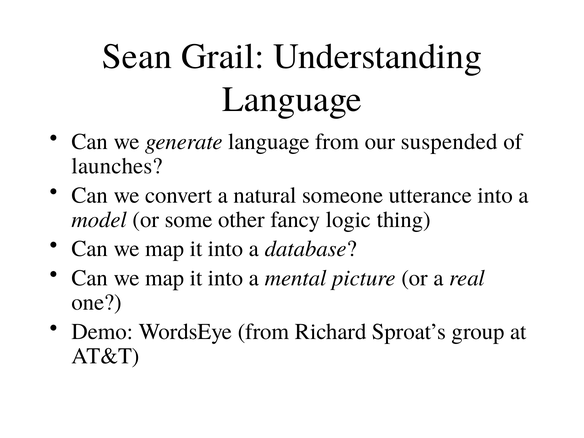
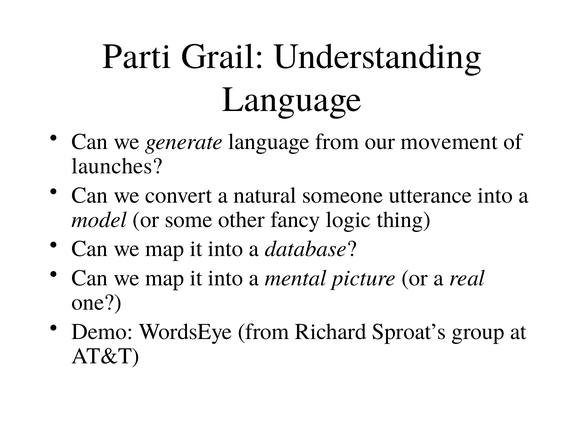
Sean: Sean -> Parti
suspended: suspended -> movement
